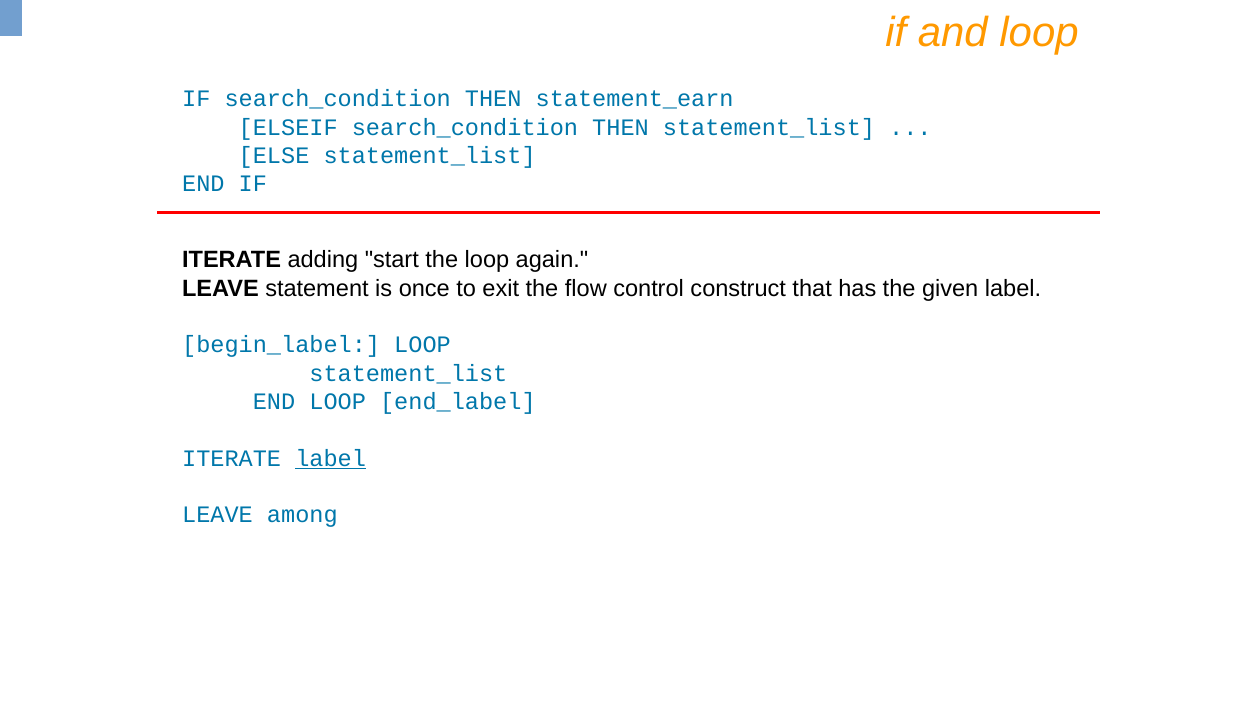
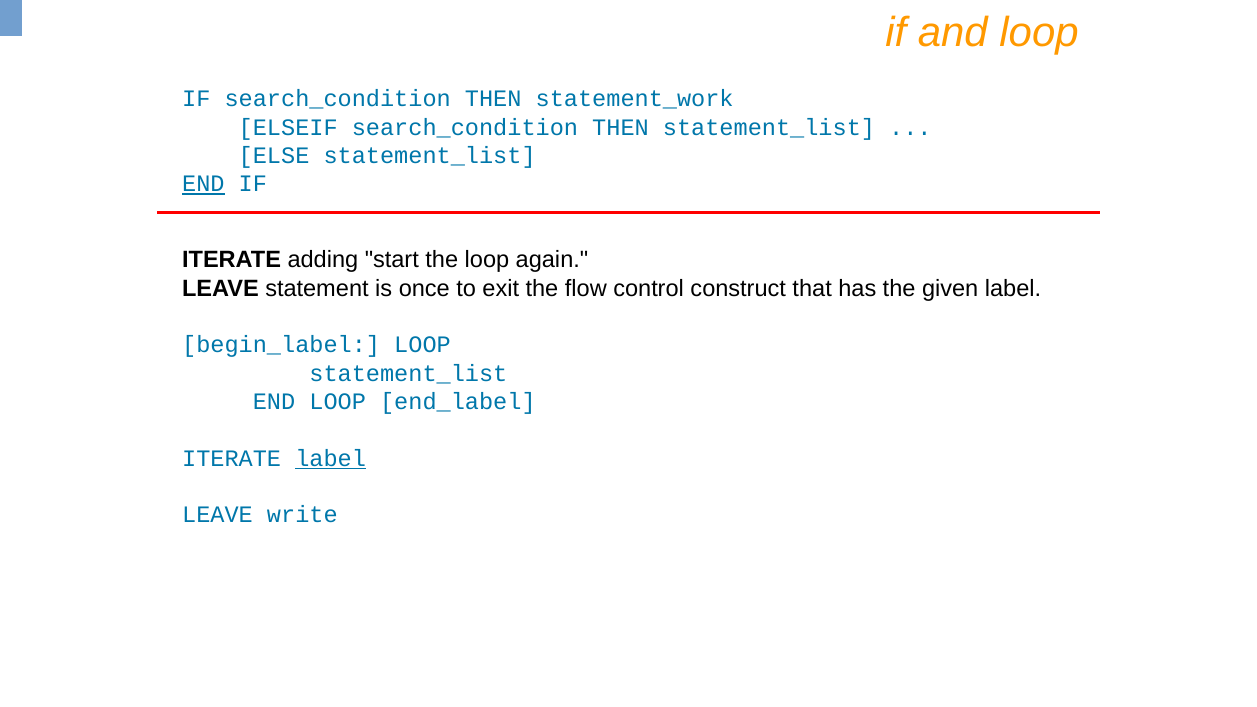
statement_earn: statement_earn -> statement_work
END at (203, 184) underline: none -> present
among: among -> write
